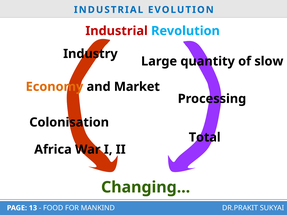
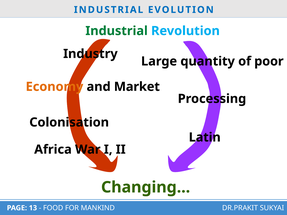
Industrial at (117, 31) colour: red -> green
slow: slow -> poor
Total: Total -> Latin
